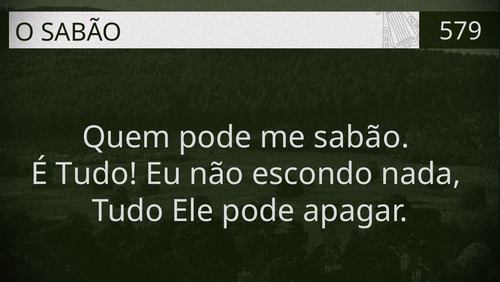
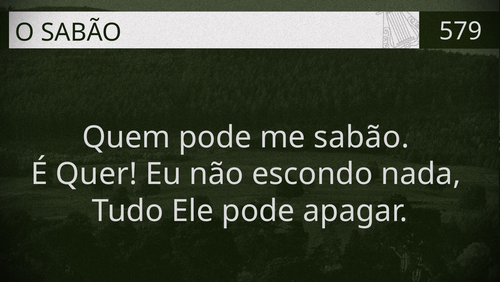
É Tudo: Tudo -> Quer
